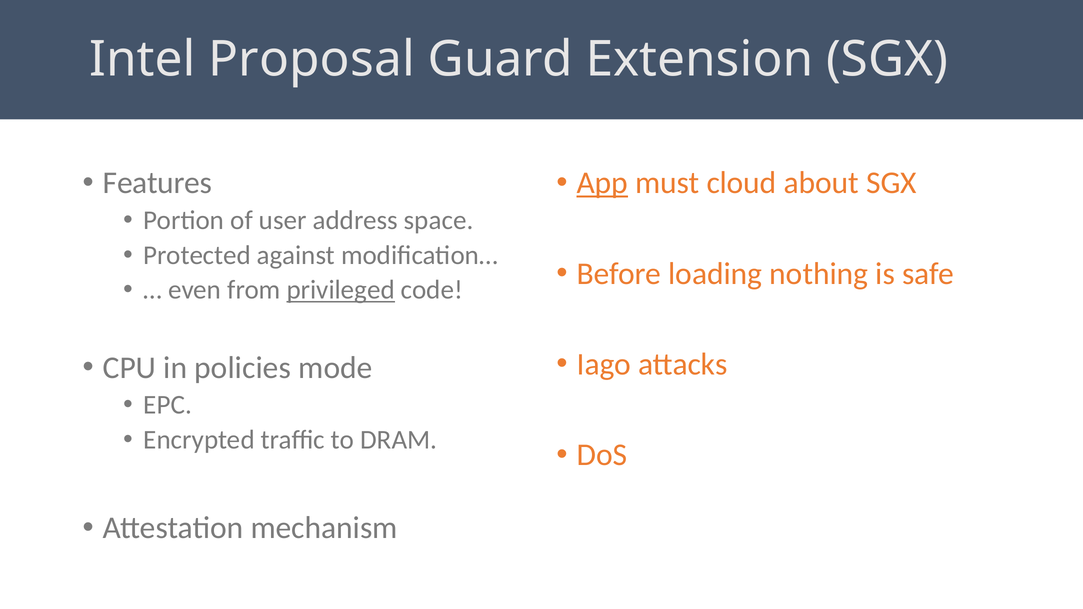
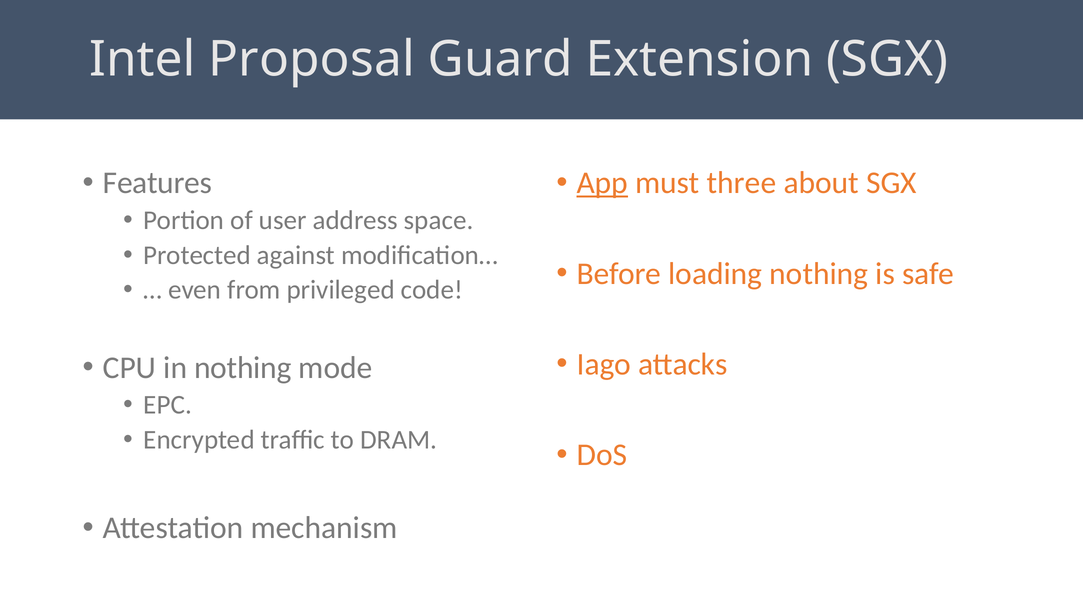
cloud: cloud -> three
privileged underline: present -> none
in policies: policies -> nothing
